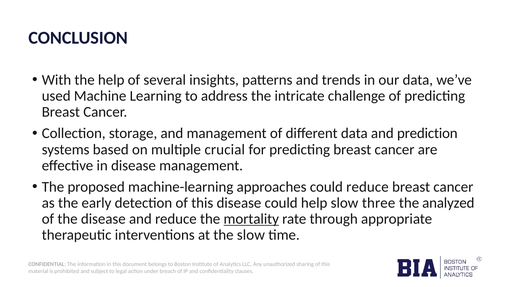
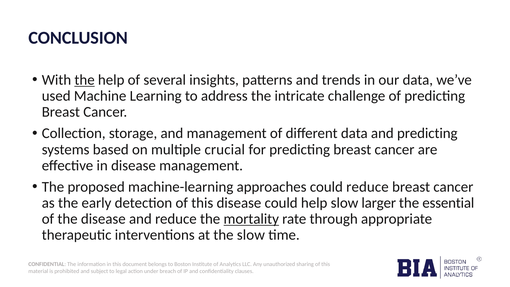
the at (85, 80) underline: none -> present
and prediction: prediction -> predicting
three: three -> larger
analyzed: analyzed -> essential
